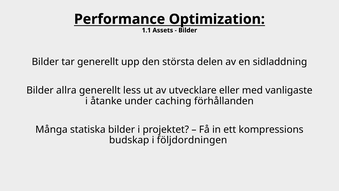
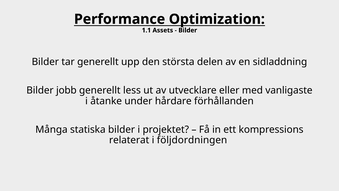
allra: allra -> jobb
caching: caching -> hårdare
budskap: budskap -> relaterat
